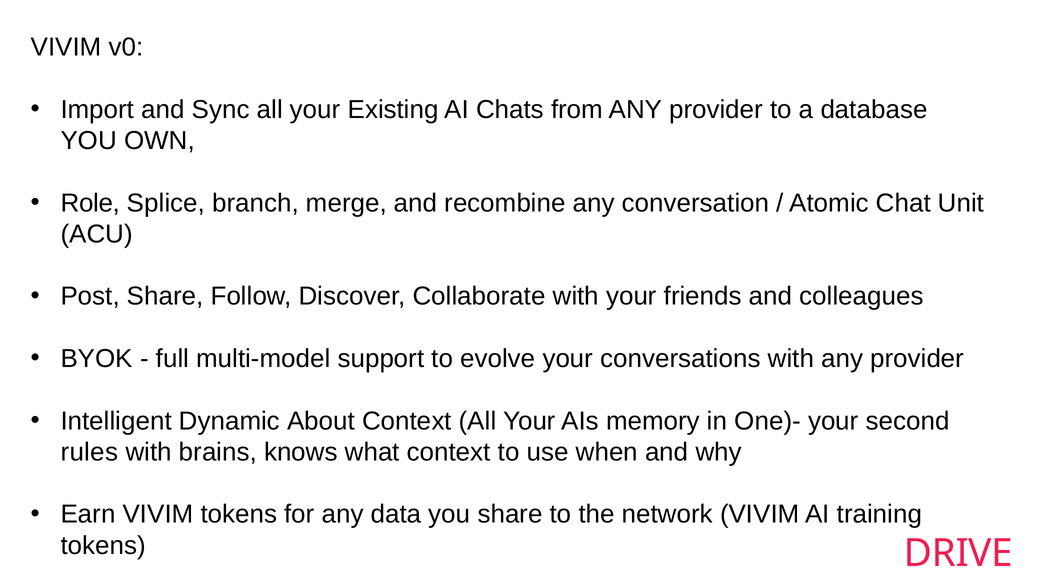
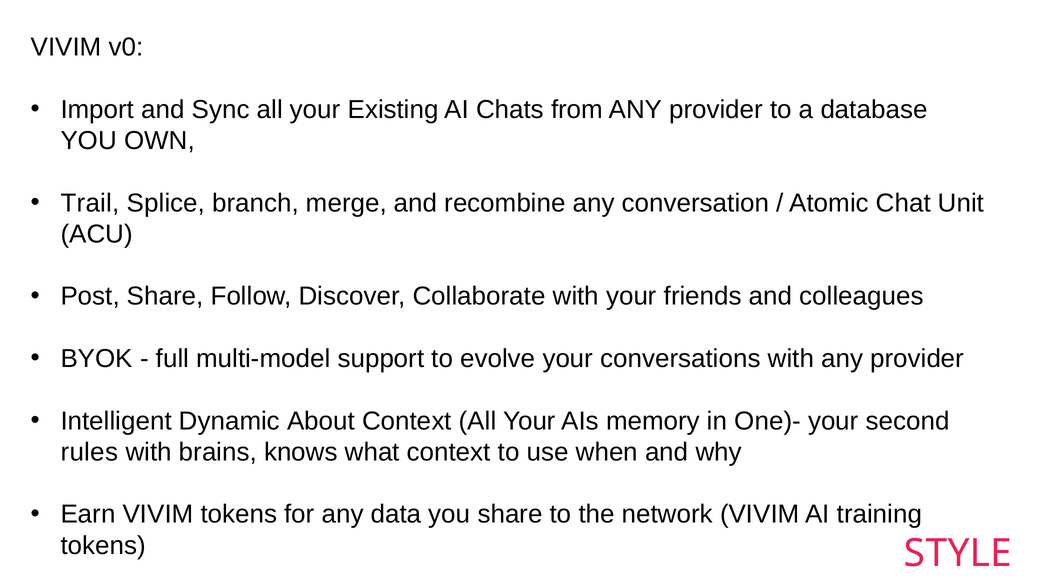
Role: Role -> Trail
DRIVE: DRIVE -> STYLE
